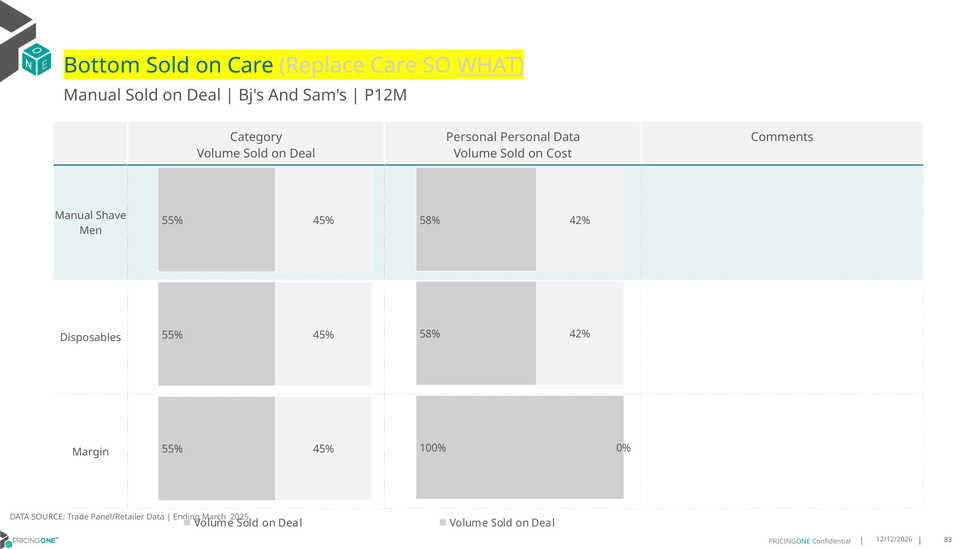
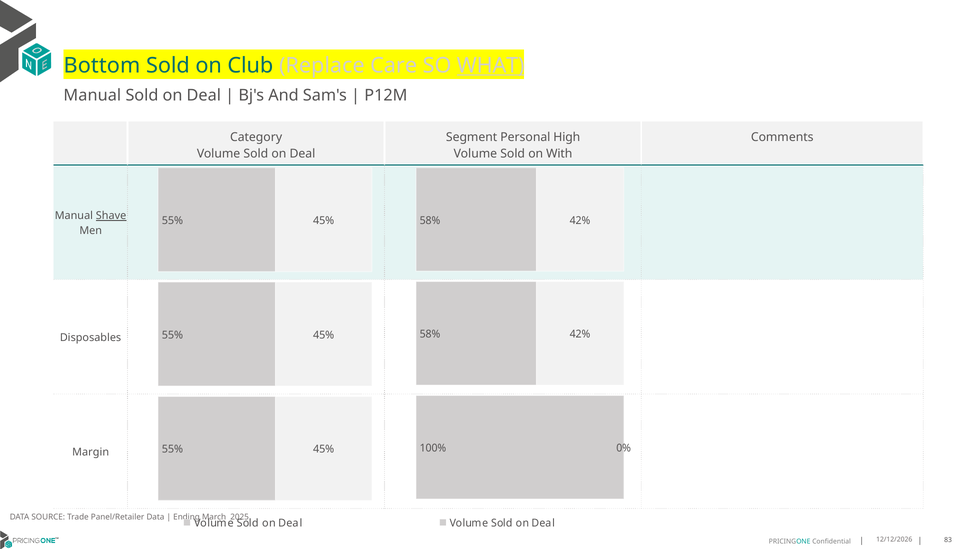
on Care: Care -> Club
Personal at (472, 137): Personal -> Segment
Personal Data: Data -> High
Cost: Cost -> With
Shave underline: none -> present
